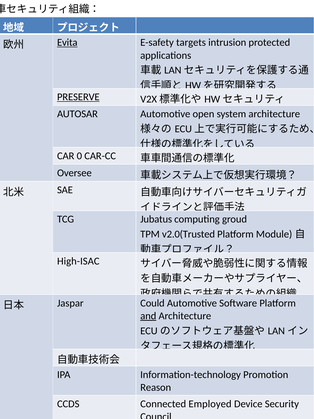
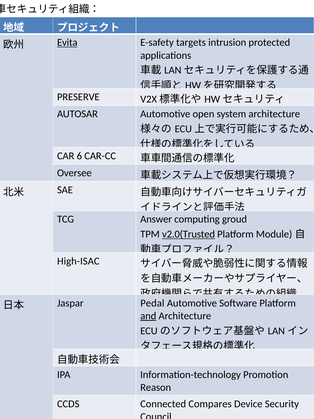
PRESERVE underline: present -> none
0: 0 -> 6
Jubatus: Jubatus -> Answer
v2.0(Trusted underline: none -> present
Could: Could -> Pedal
Employed: Employed -> Compares
